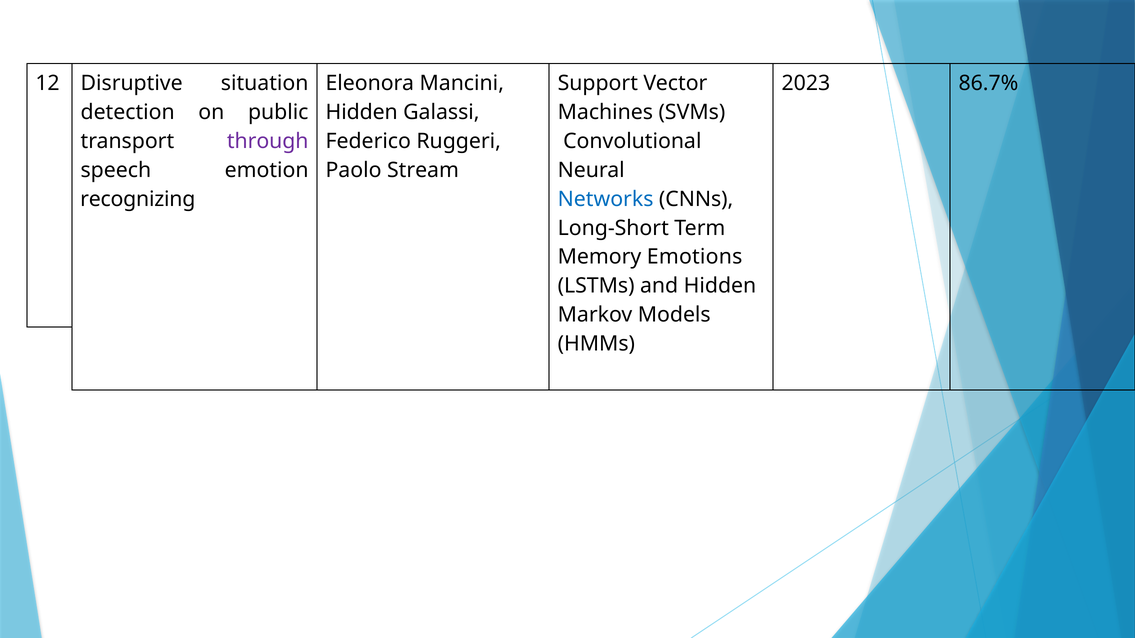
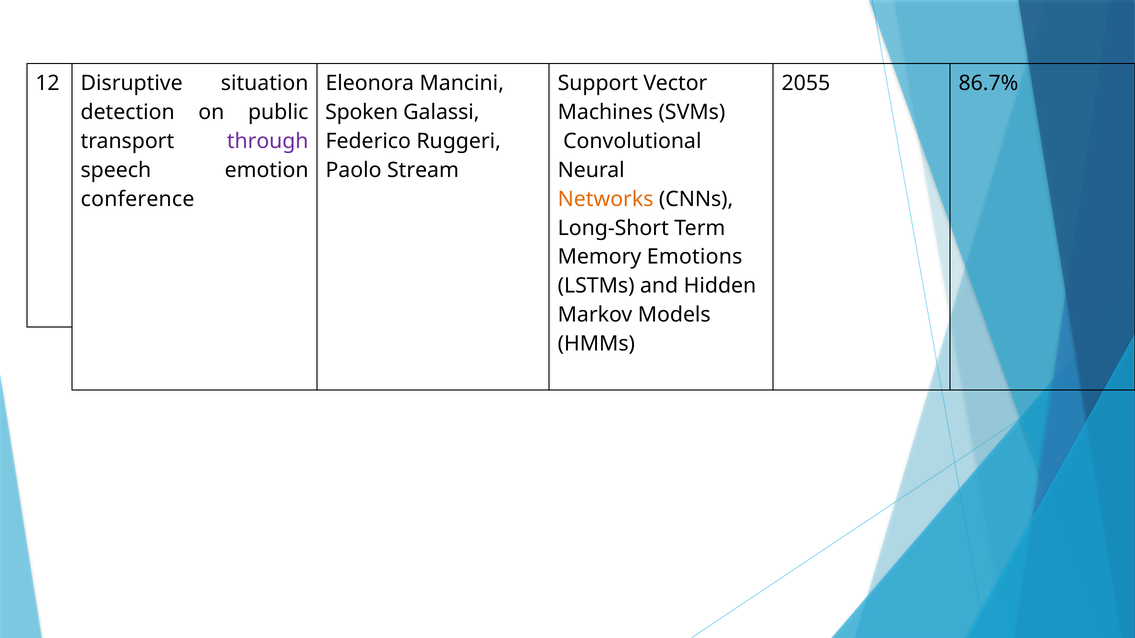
2023: 2023 -> 2055
Hidden at (362, 112): Hidden -> Spoken
recognizing: recognizing -> conference
Networks colour: blue -> orange
